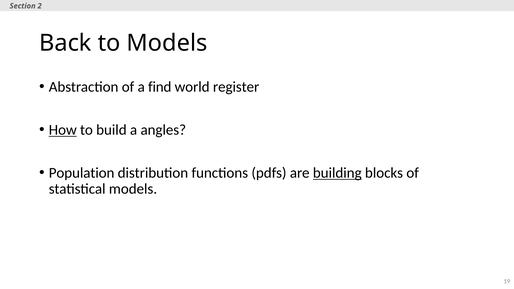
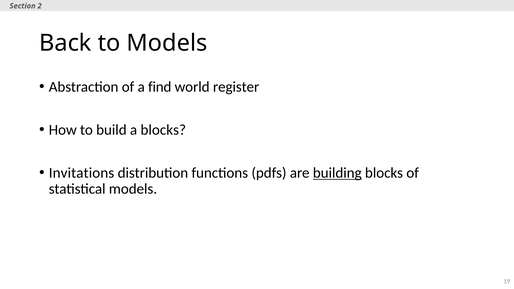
How underline: present -> none
a angles: angles -> blocks
Population: Population -> Invitations
